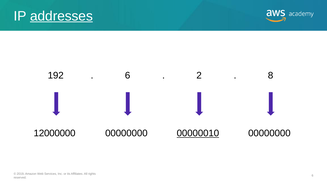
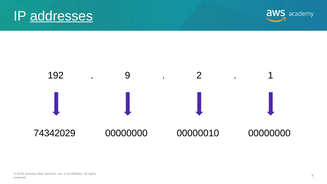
6 at (128, 76): 6 -> 9
8: 8 -> 1
12000000: 12000000 -> 74342029
00000010 underline: present -> none
